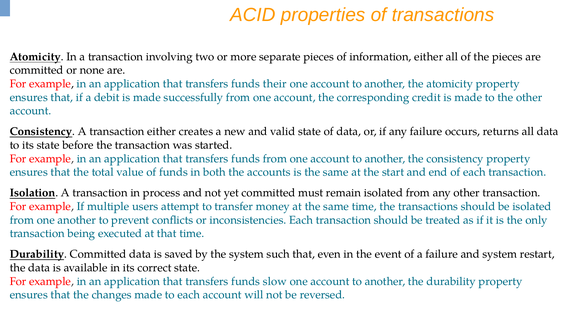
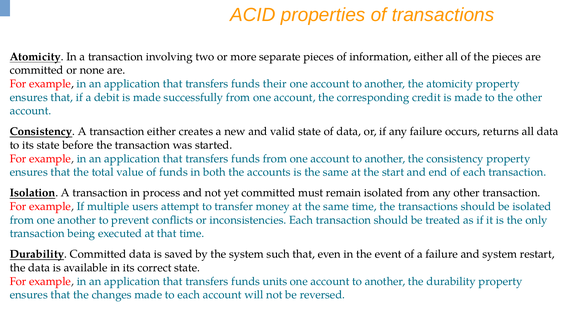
slow: slow -> units
